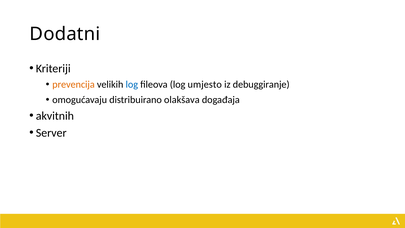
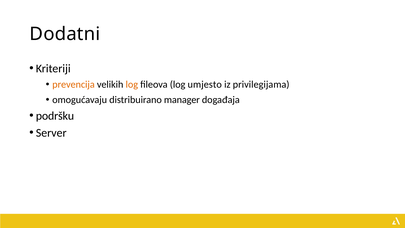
log at (132, 85) colour: blue -> orange
debuggiranje: debuggiranje -> privilegijama
olakšava: olakšava -> manager
akvitnih: akvitnih -> podršku
